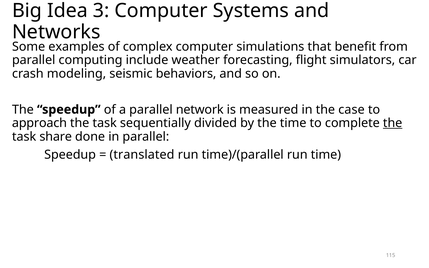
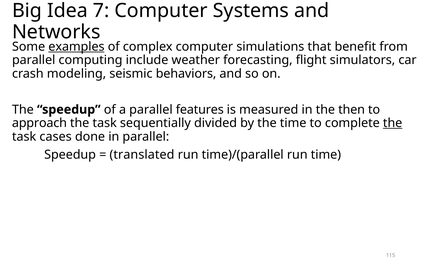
3: 3 -> 7
examples underline: none -> present
network: network -> features
case: case -> then
share: share -> cases
